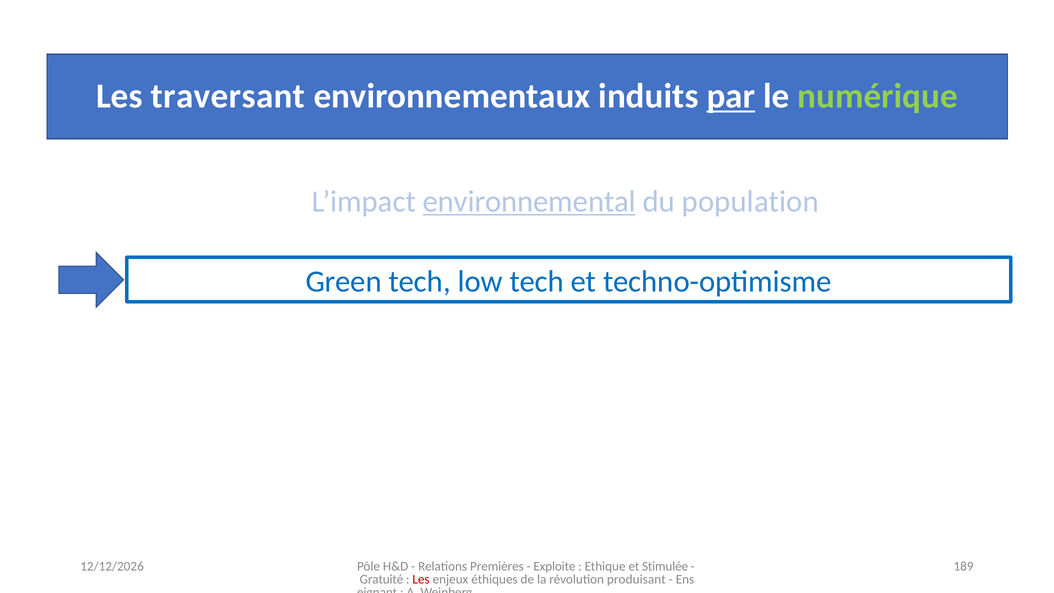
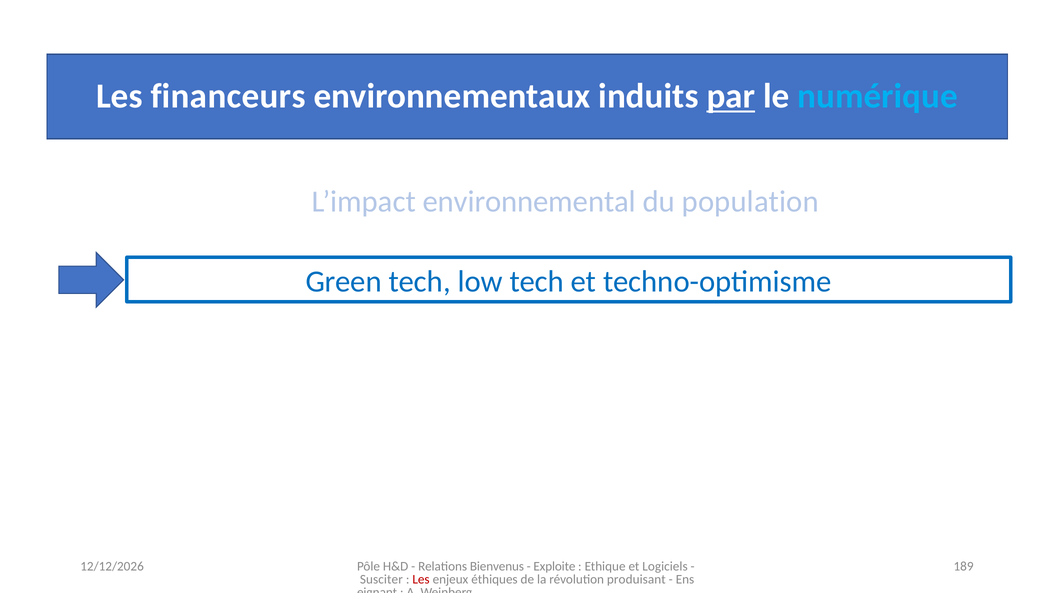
traversant: traversant -> financeurs
numérique colour: light green -> light blue
environnemental underline: present -> none
Premières: Premières -> Bienvenus
Stimulée: Stimulée -> Logiciels
Gratuité: Gratuité -> Susciter
